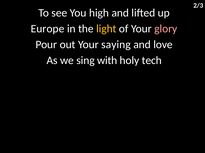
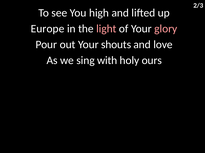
light colour: yellow -> pink
saying: saying -> shouts
tech: tech -> ours
